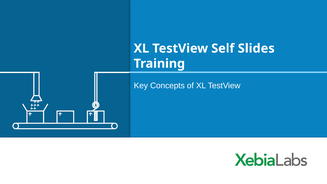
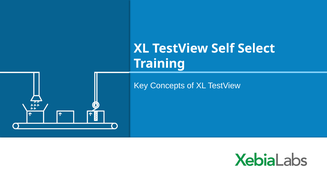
Slides: Slides -> Select
